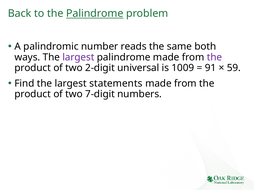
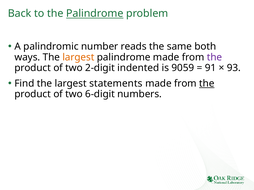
largest at (78, 57) colour: purple -> orange
universal: universal -> indented
1009: 1009 -> 9059
59: 59 -> 93
the at (207, 84) underline: none -> present
7-digit: 7-digit -> 6-digit
